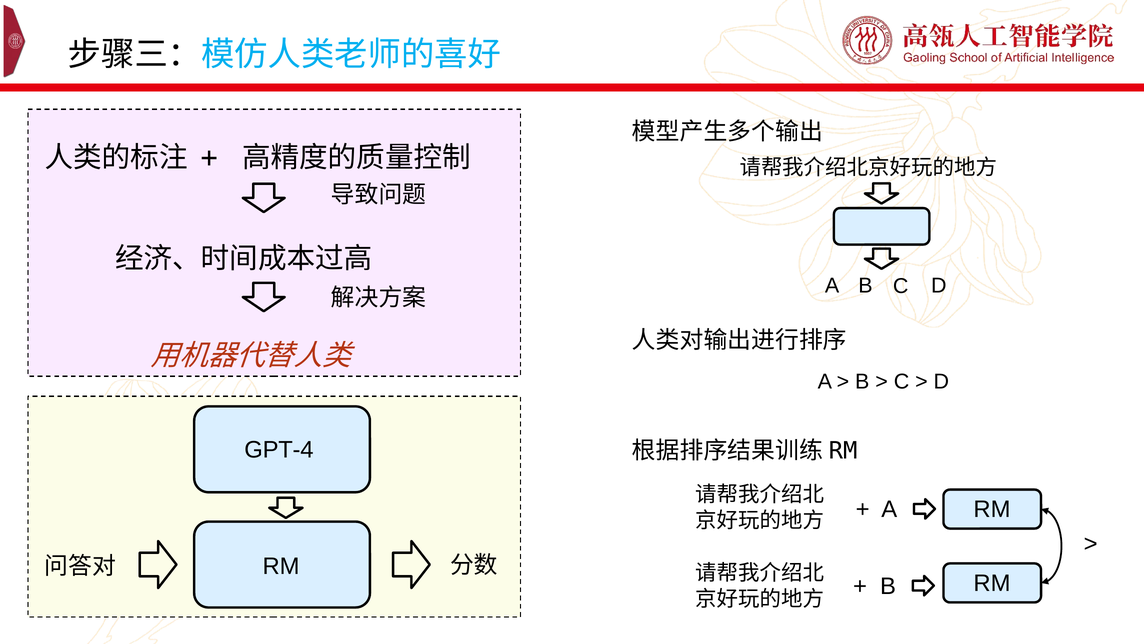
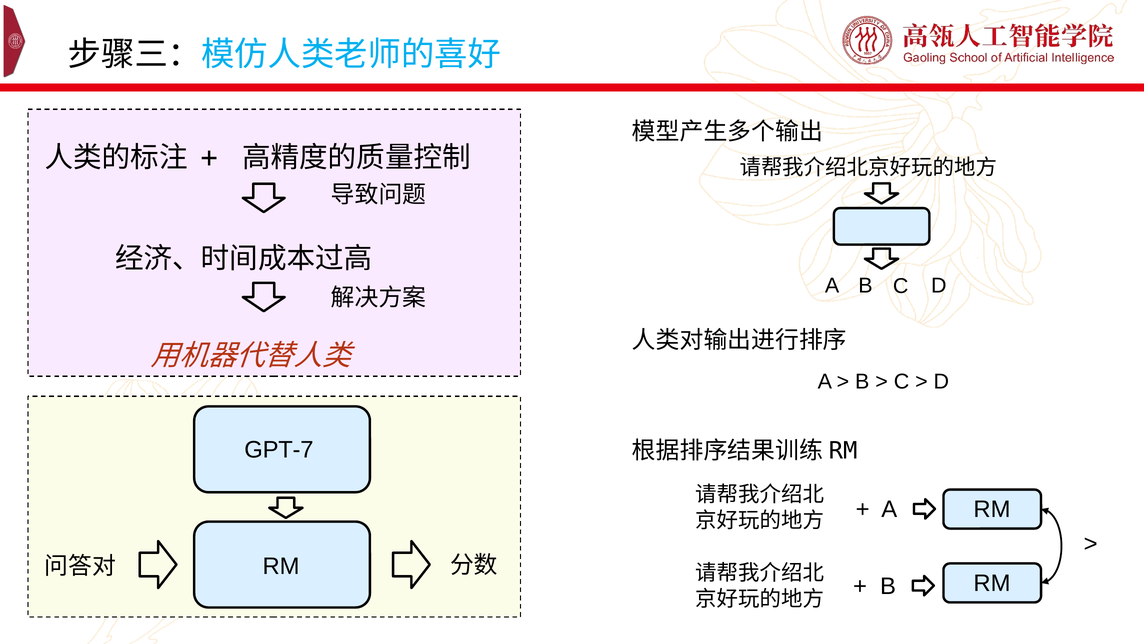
GPT-4: GPT-4 -> GPT-7
